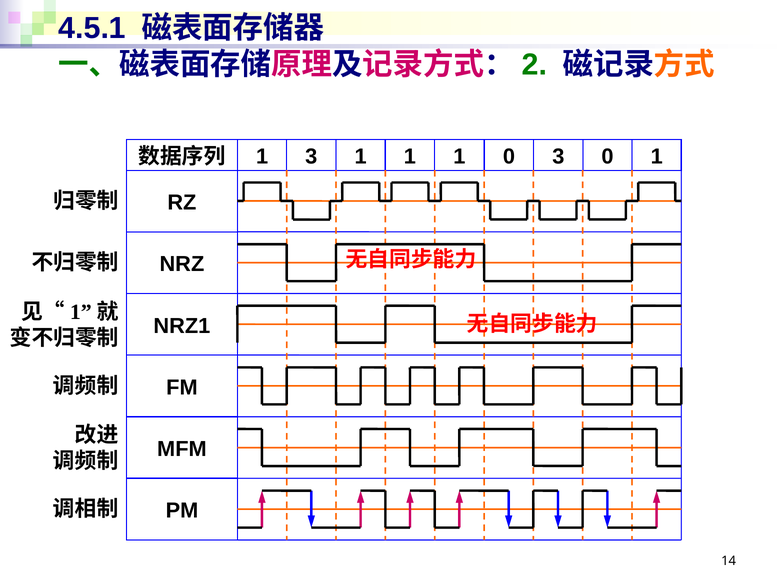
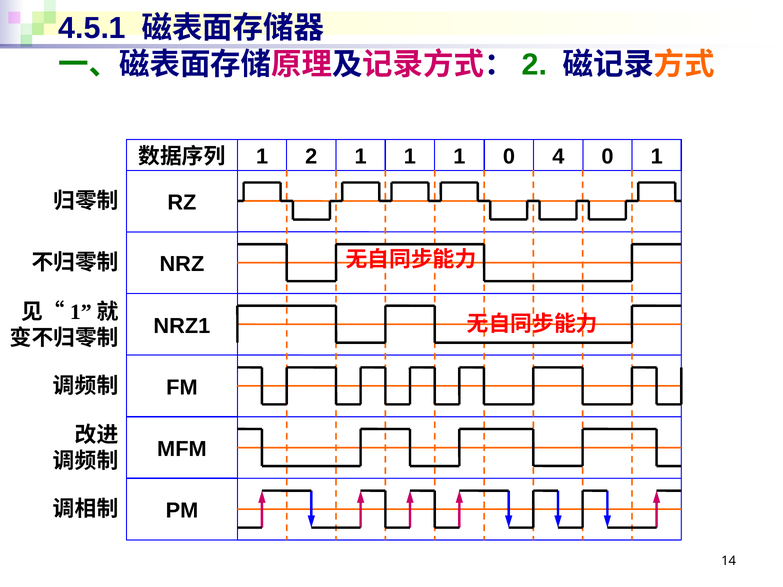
3 at (311, 157): 3 -> 2
0 3: 3 -> 4
